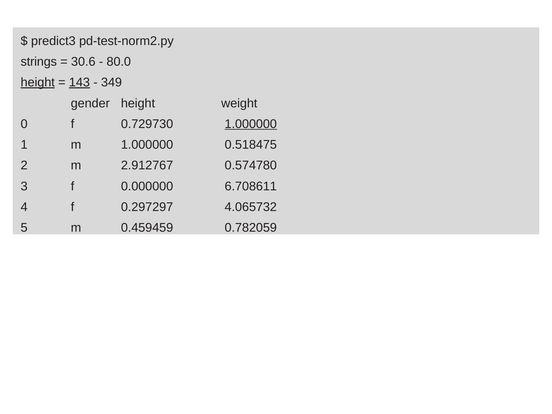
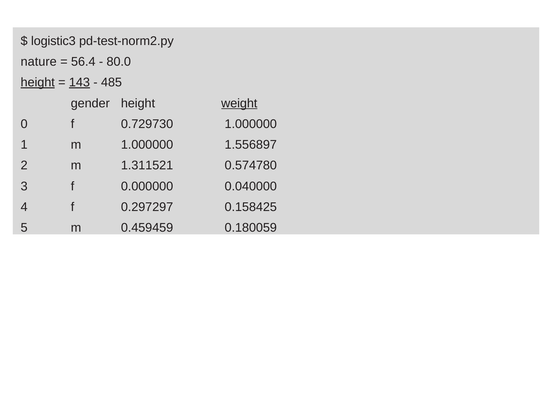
predict3: predict3 -> logistic3
strings: strings -> nature
30.6: 30.6 -> 56.4
349: 349 -> 485
weight underline: none -> present
1.000000 at (251, 124) underline: present -> none
0.518475: 0.518475 -> 1.556897
2.912767: 2.912767 -> 1.311521
6.708611: 6.708611 -> 0.040000
4.065732: 4.065732 -> 0.158425
0.782059: 0.782059 -> 0.180059
